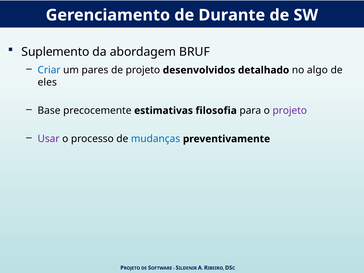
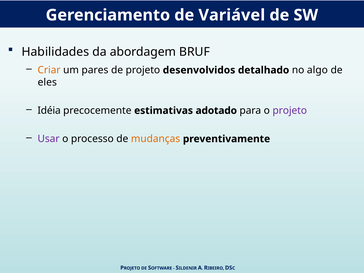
Durante: Durante -> Variável
Suplemento: Suplemento -> Habilidades
Criar colour: blue -> orange
Base: Base -> Idéia
filosofia: filosofia -> adotado
mudanças colour: blue -> orange
